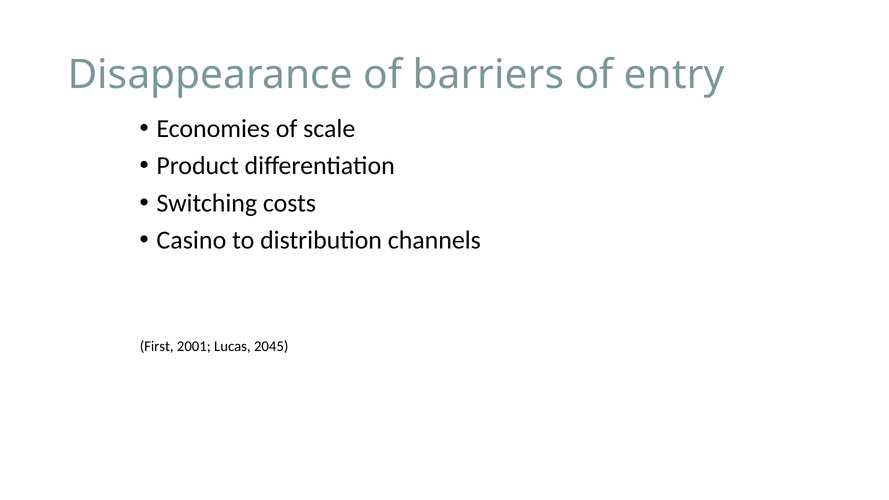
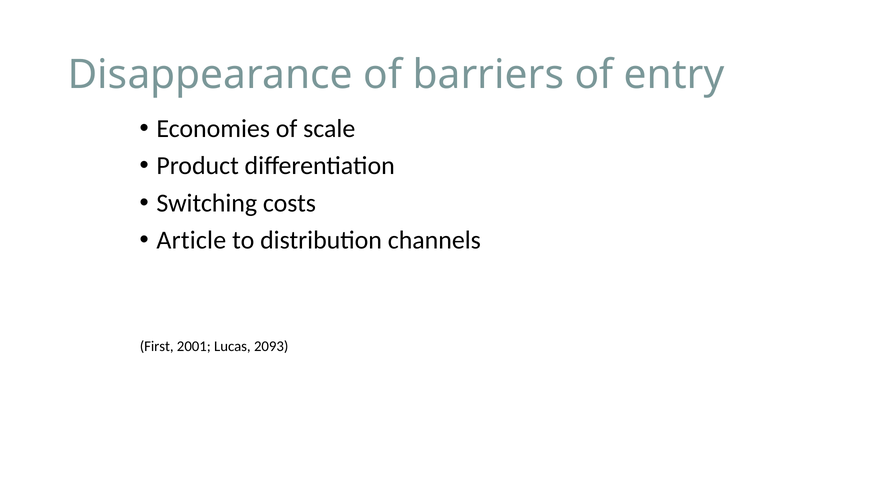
Casino: Casino -> Article
2045: 2045 -> 2093
